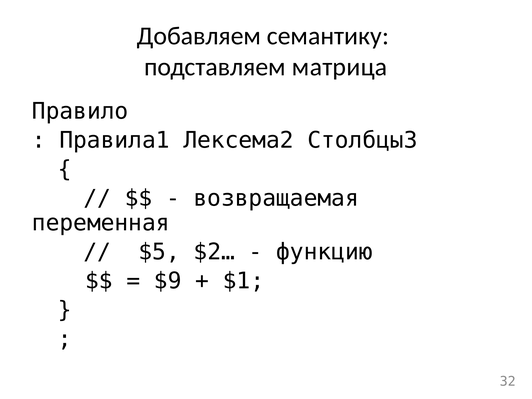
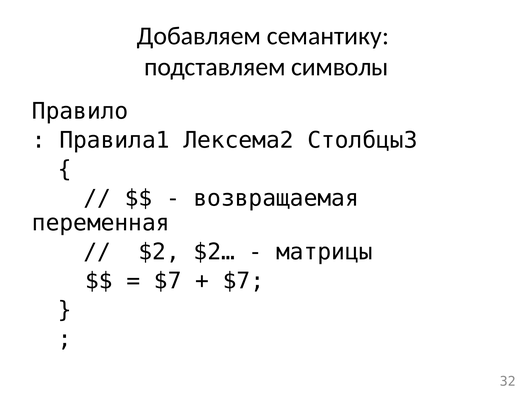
матрица: матрица -> символы
$5: $5 -> $2
функцию: функцию -> матрицы
$9 at (168, 281): $9 -> $7
$1 at (244, 281): $1 -> $7
